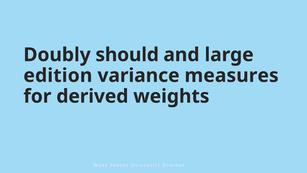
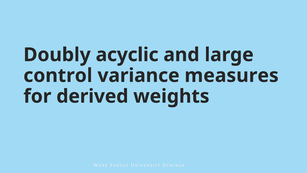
should: should -> acyclic
edition: edition -> control
